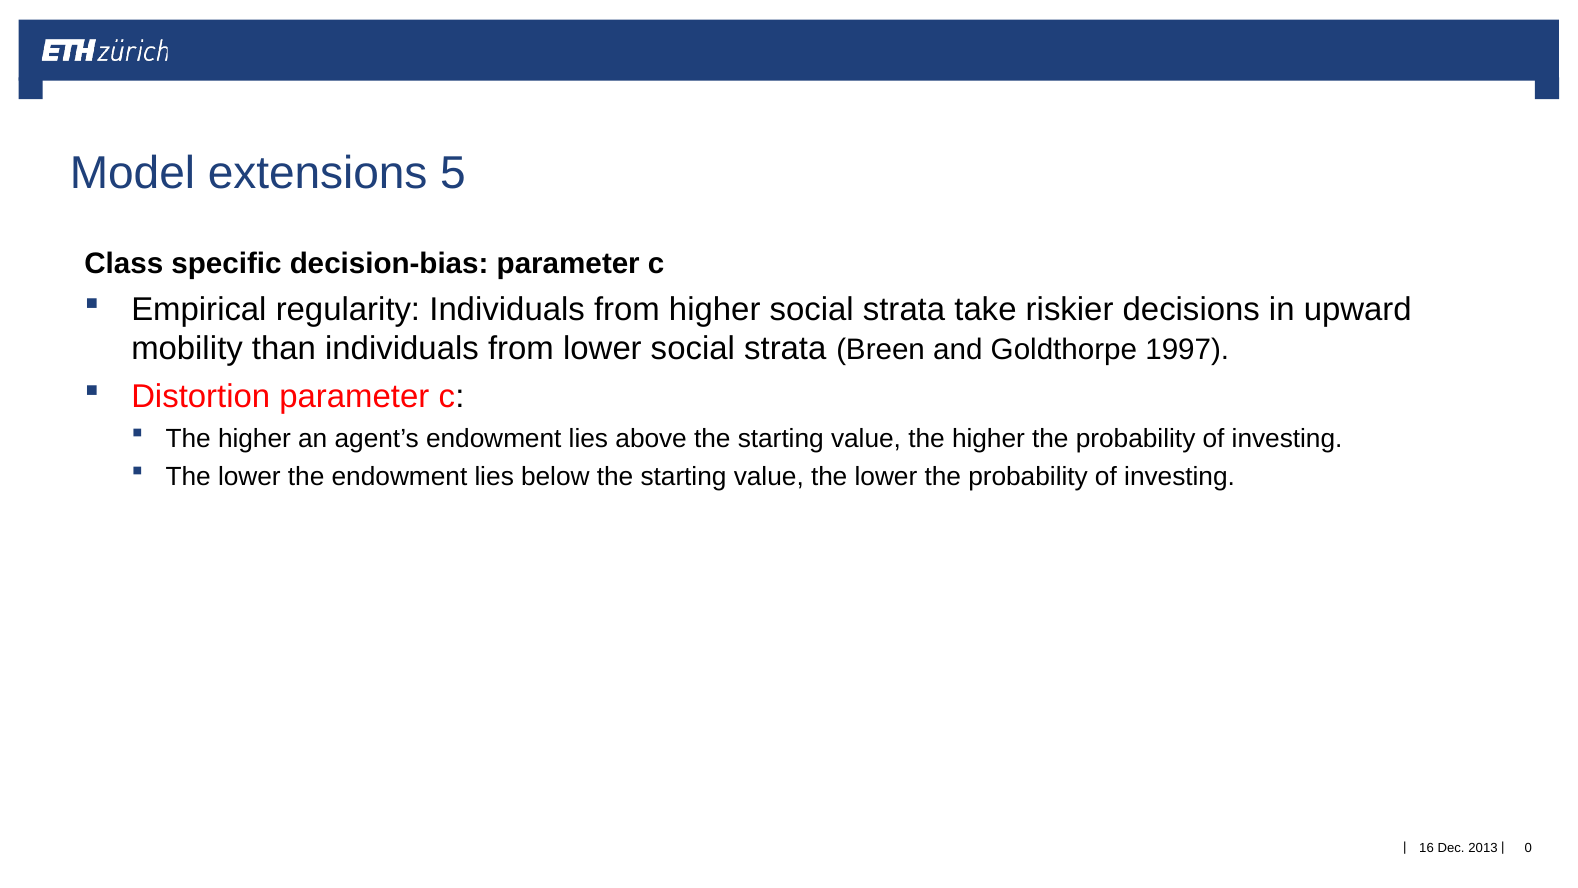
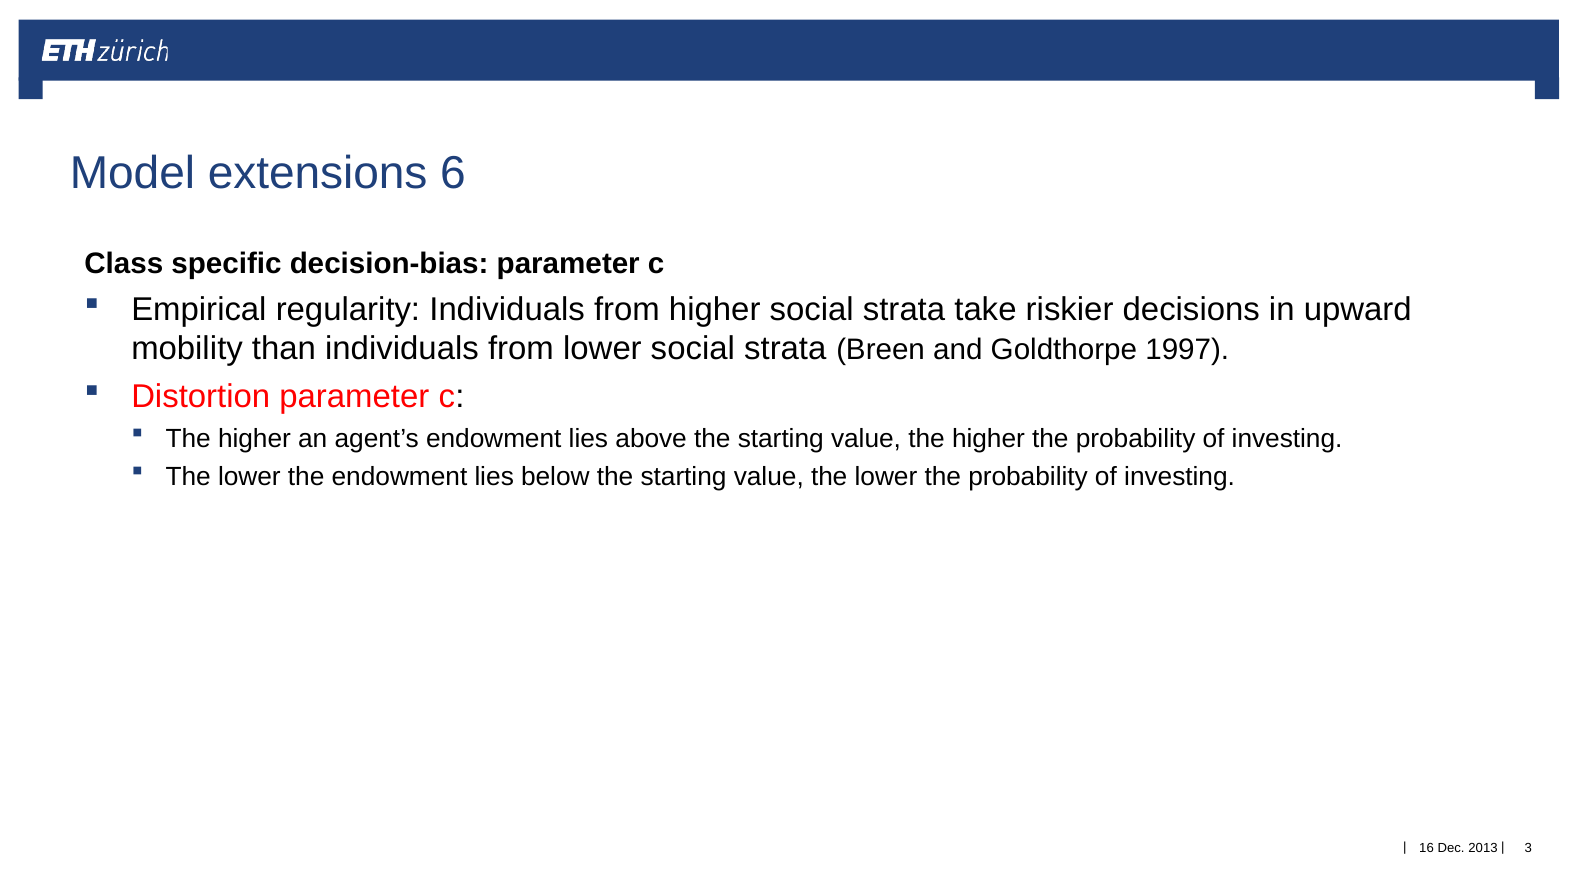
5: 5 -> 6
0: 0 -> 3
